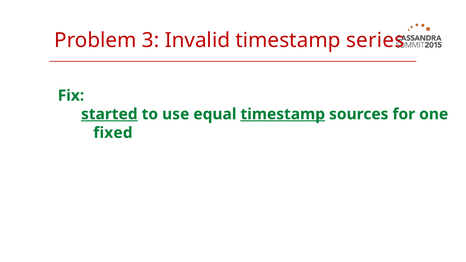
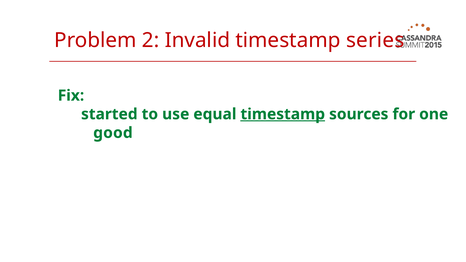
3: 3 -> 2
started underline: present -> none
fixed: fixed -> good
